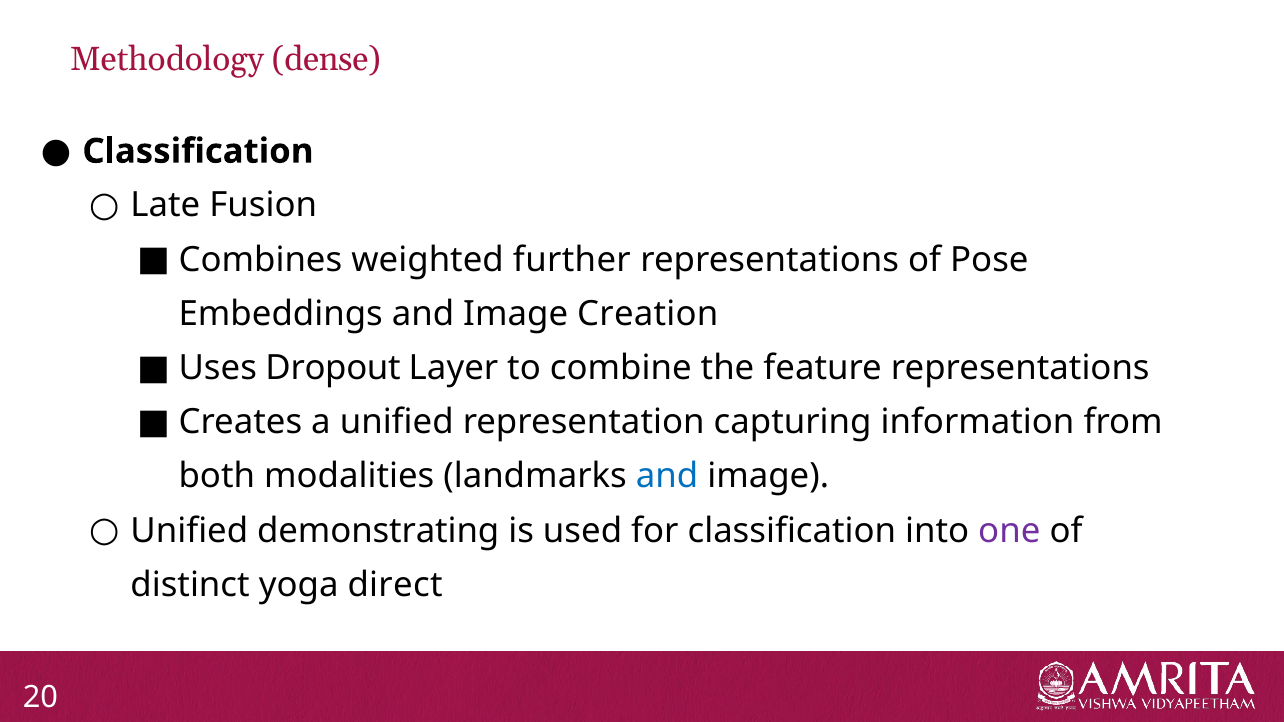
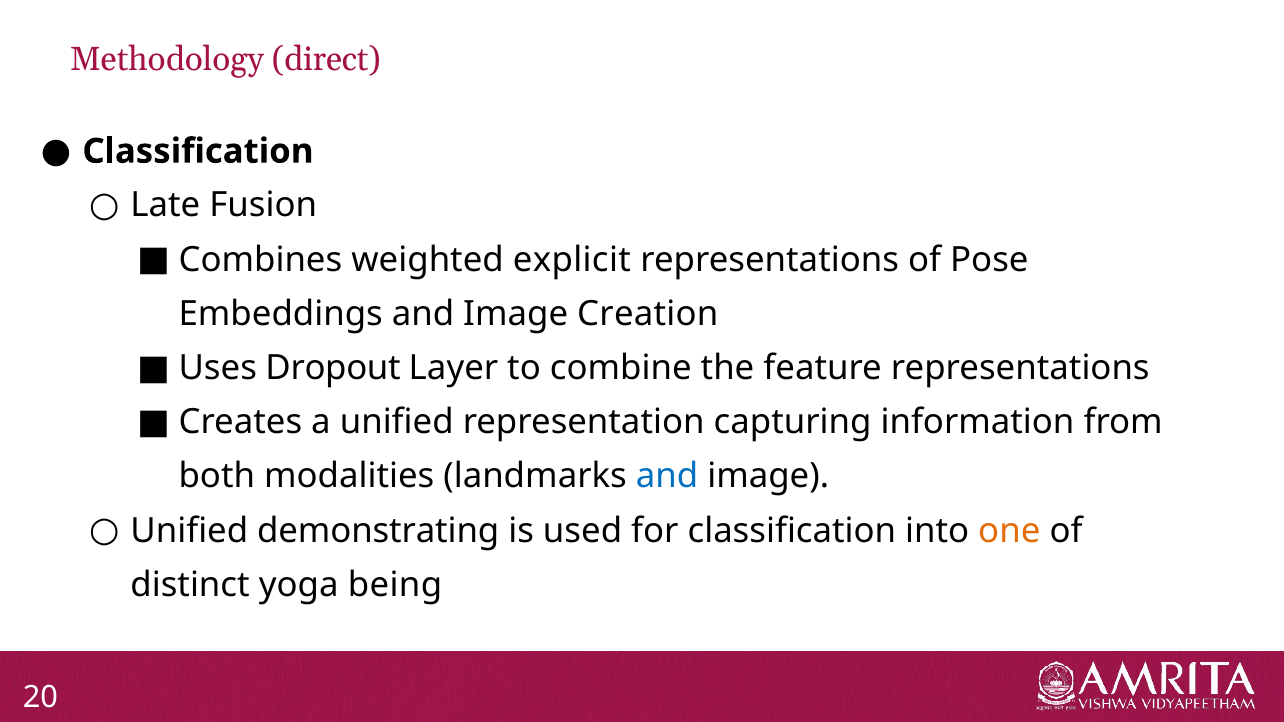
dense: dense -> direct
further: further -> explicit
one colour: purple -> orange
direct: direct -> being
